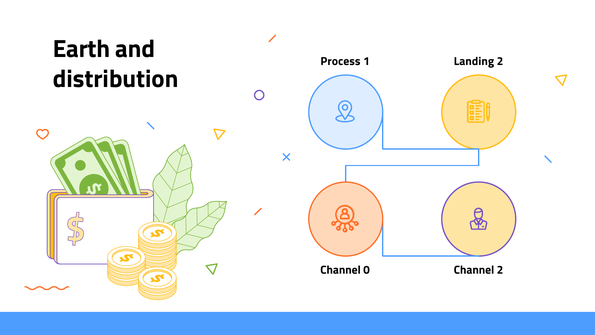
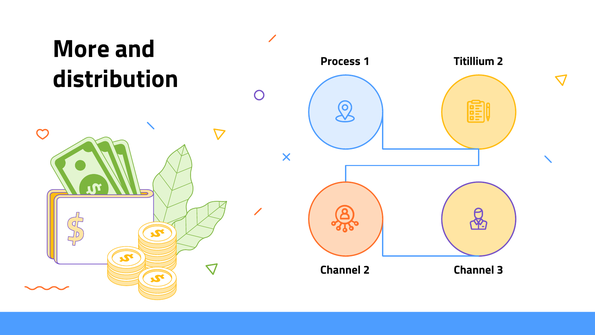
Earth: Earth -> More
Landing: Landing -> Titillium
Channel 0: 0 -> 2
Channel 2: 2 -> 3
